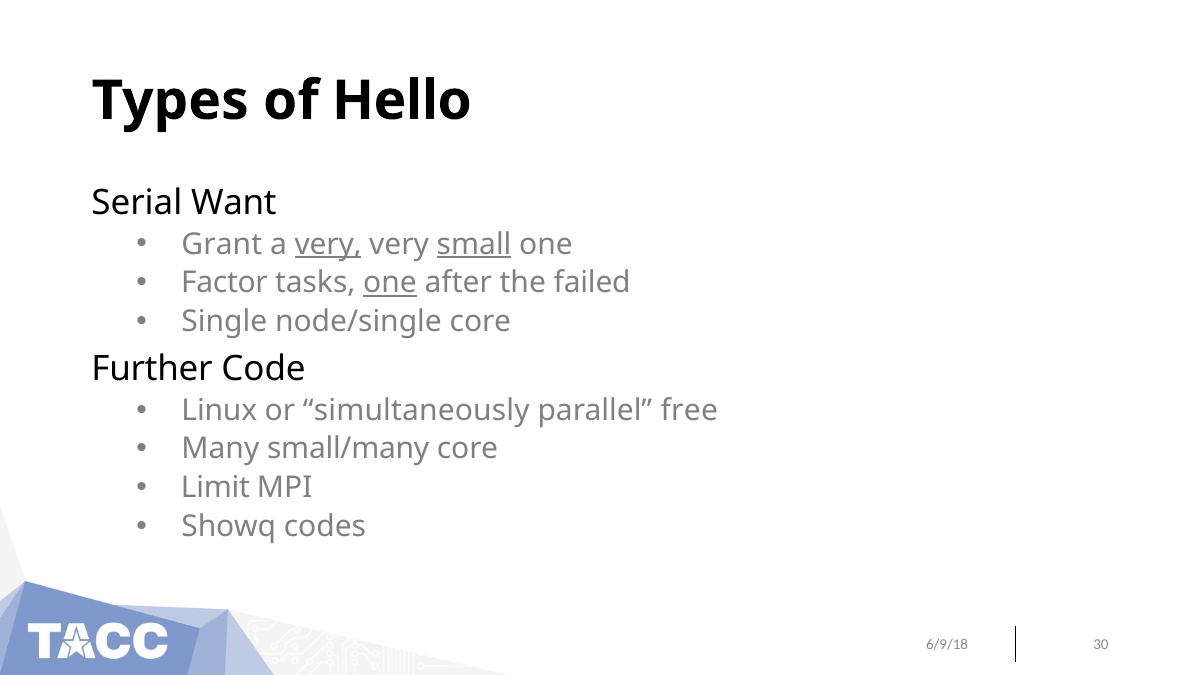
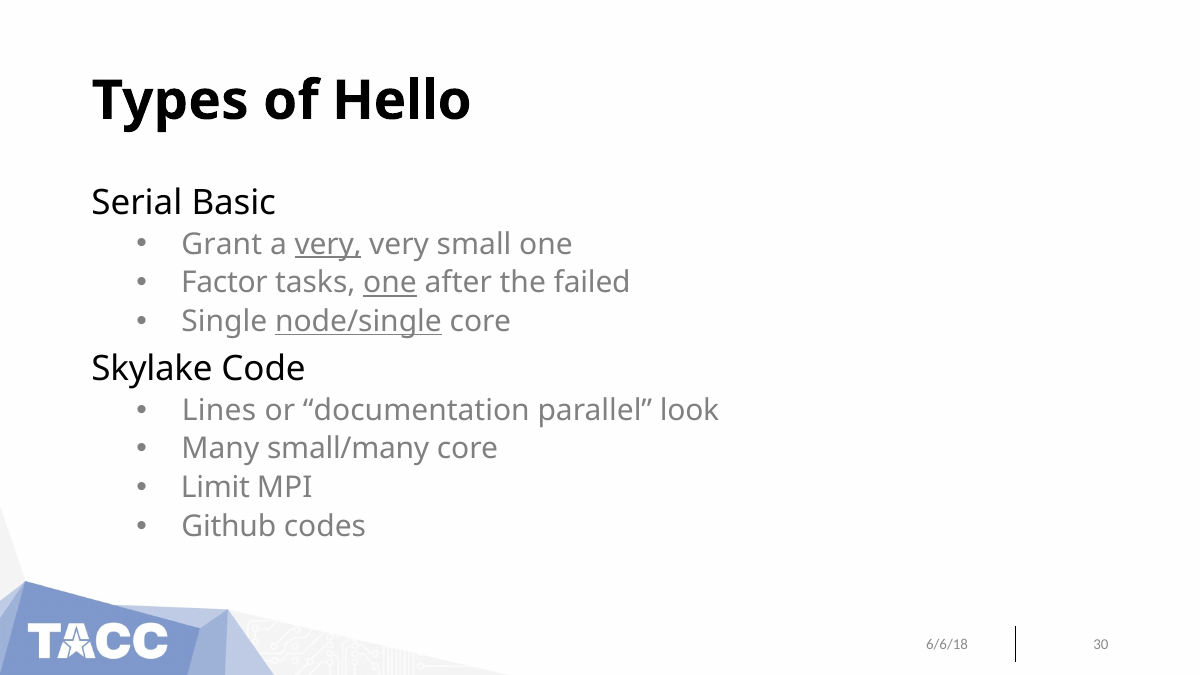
Want: Want -> Basic
small underline: present -> none
node/single underline: none -> present
Further: Further -> Skylake
Linux: Linux -> Lines
simultaneously: simultaneously -> documentation
free: free -> look
Showq: Showq -> Github
6/9/18: 6/9/18 -> 6/6/18
